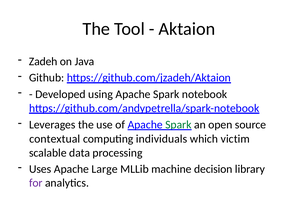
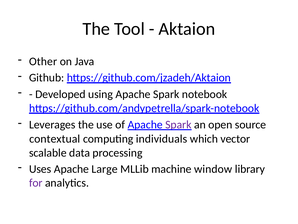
Zadeh: Zadeh -> Other
Spark at (178, 124) colour: green -> purple
victim: victim -> vector
decision: decision -> window
